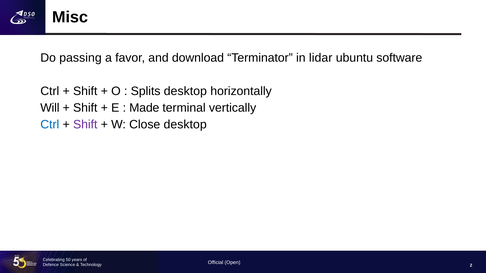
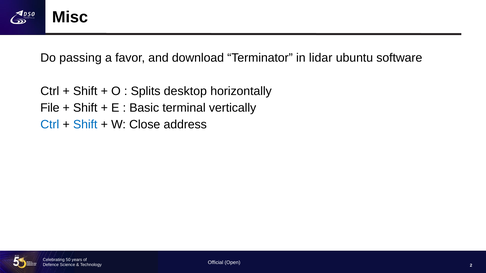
Will: Will -> File
Made: Made -> Basic
Shift at (85, 125) colour: purple -> blue
Close desktop: desktop -> address
